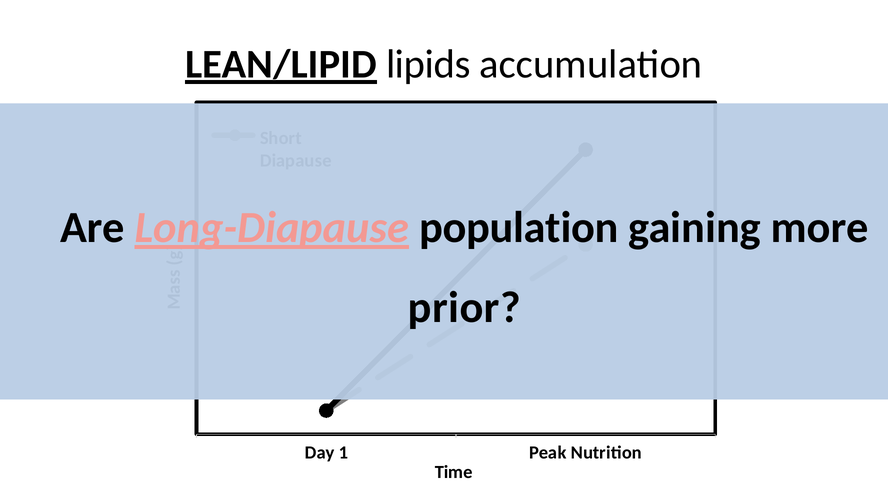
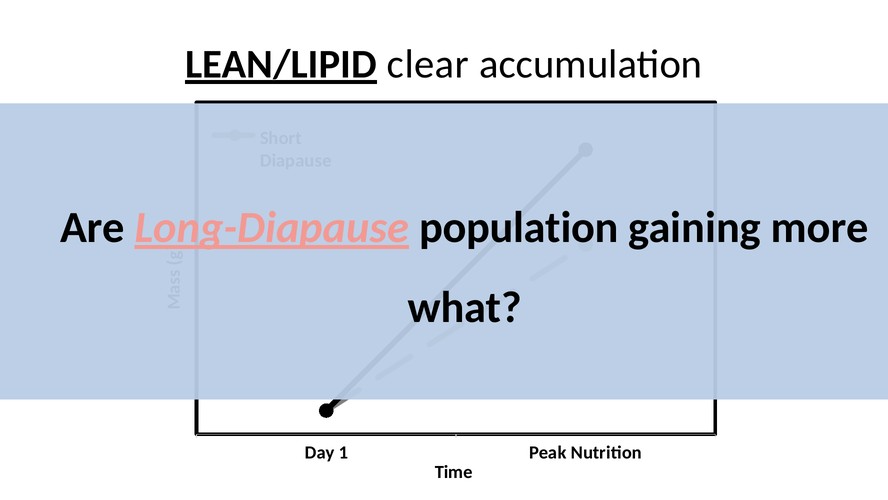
lipids: lipids -> clear
prior: prior -> what
